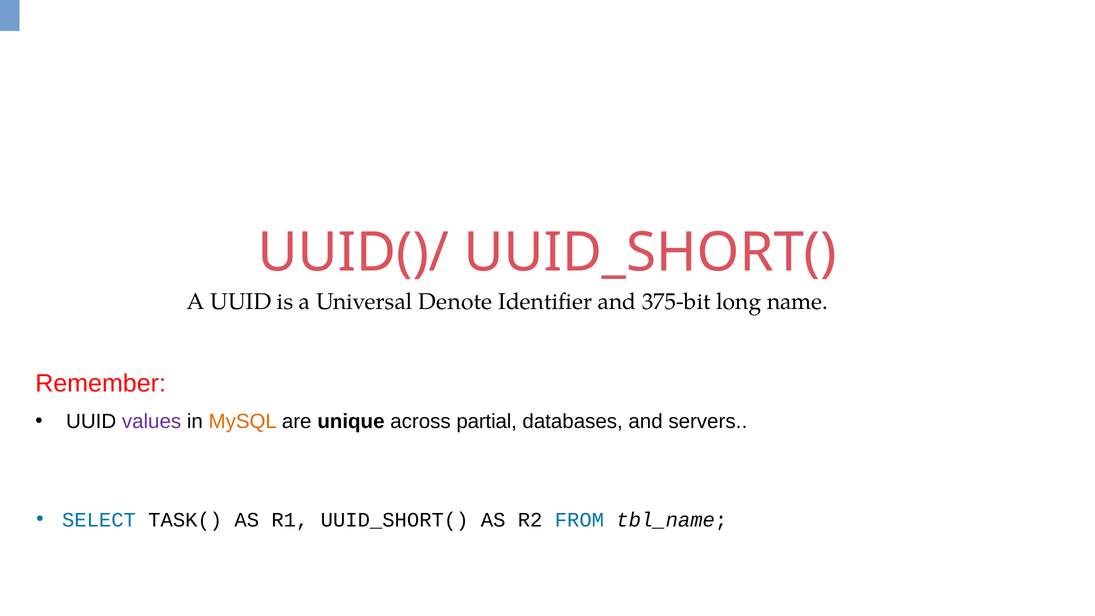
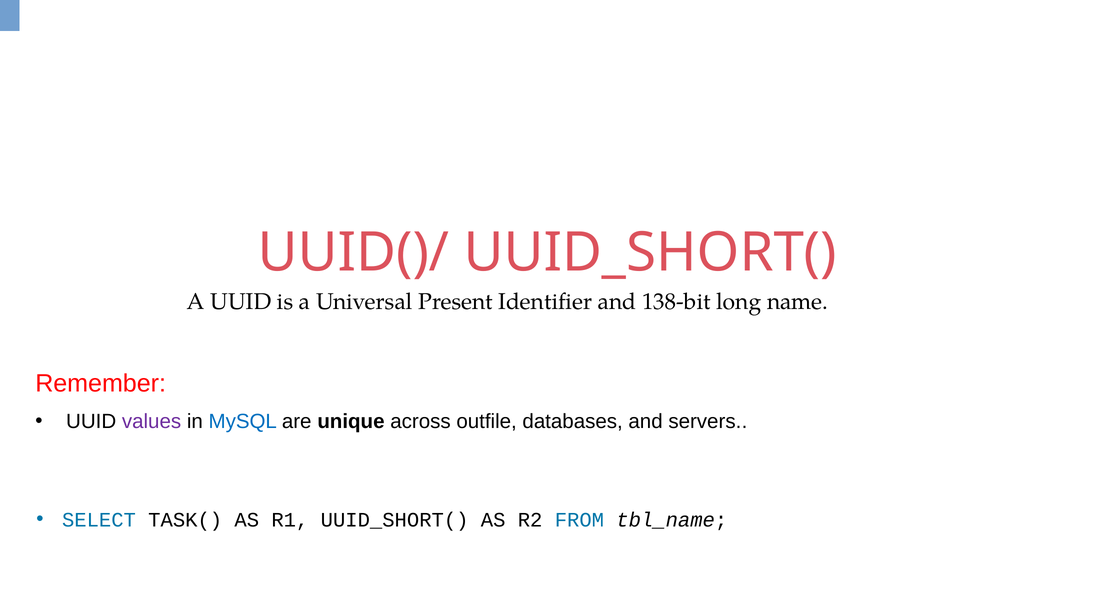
Denote: Denote -> Present
375-bit: 375-bit -> 138-bit
MySQL colour: orange -> blue
partial: partial -> outfile
